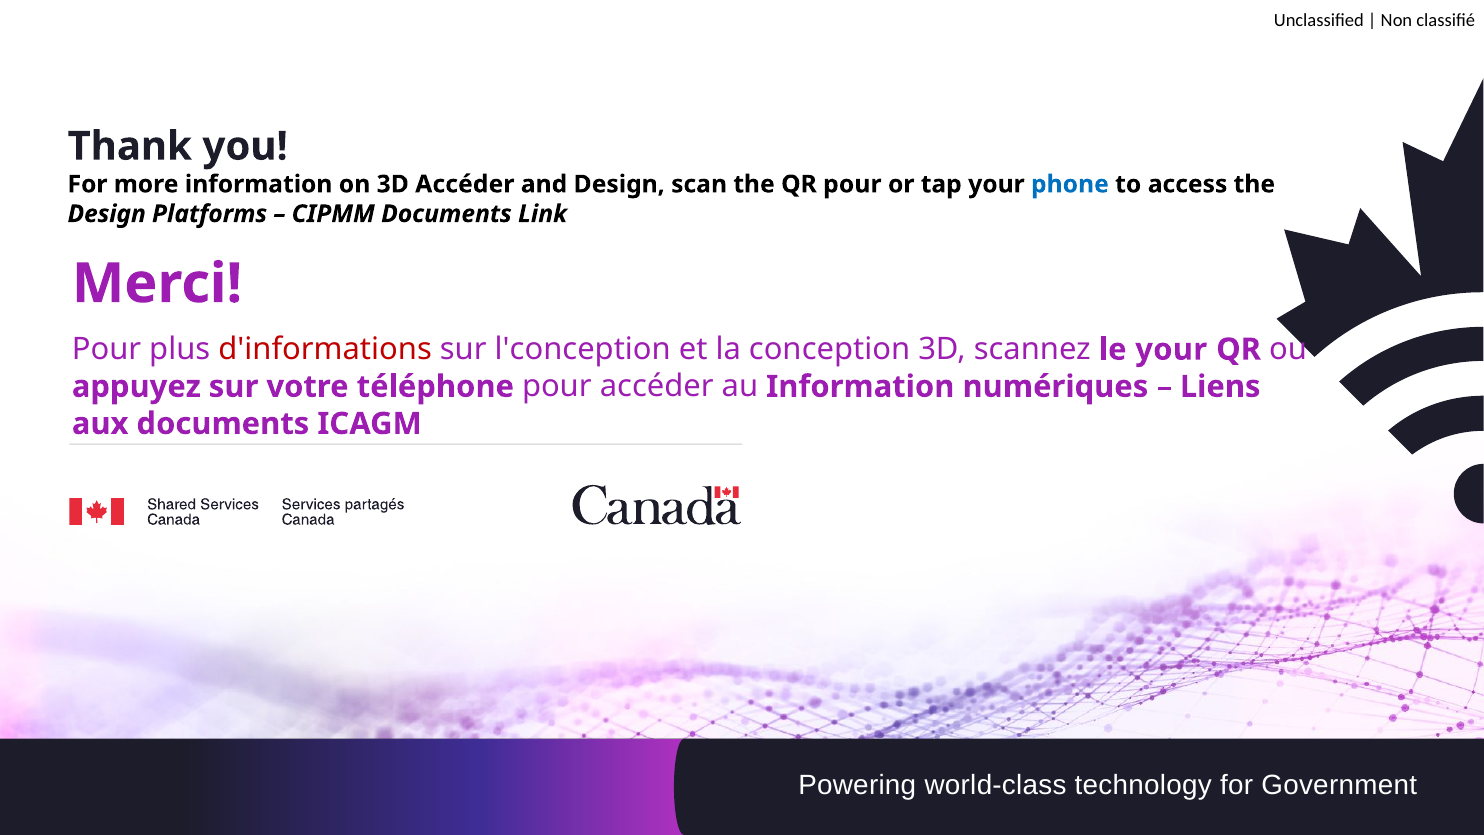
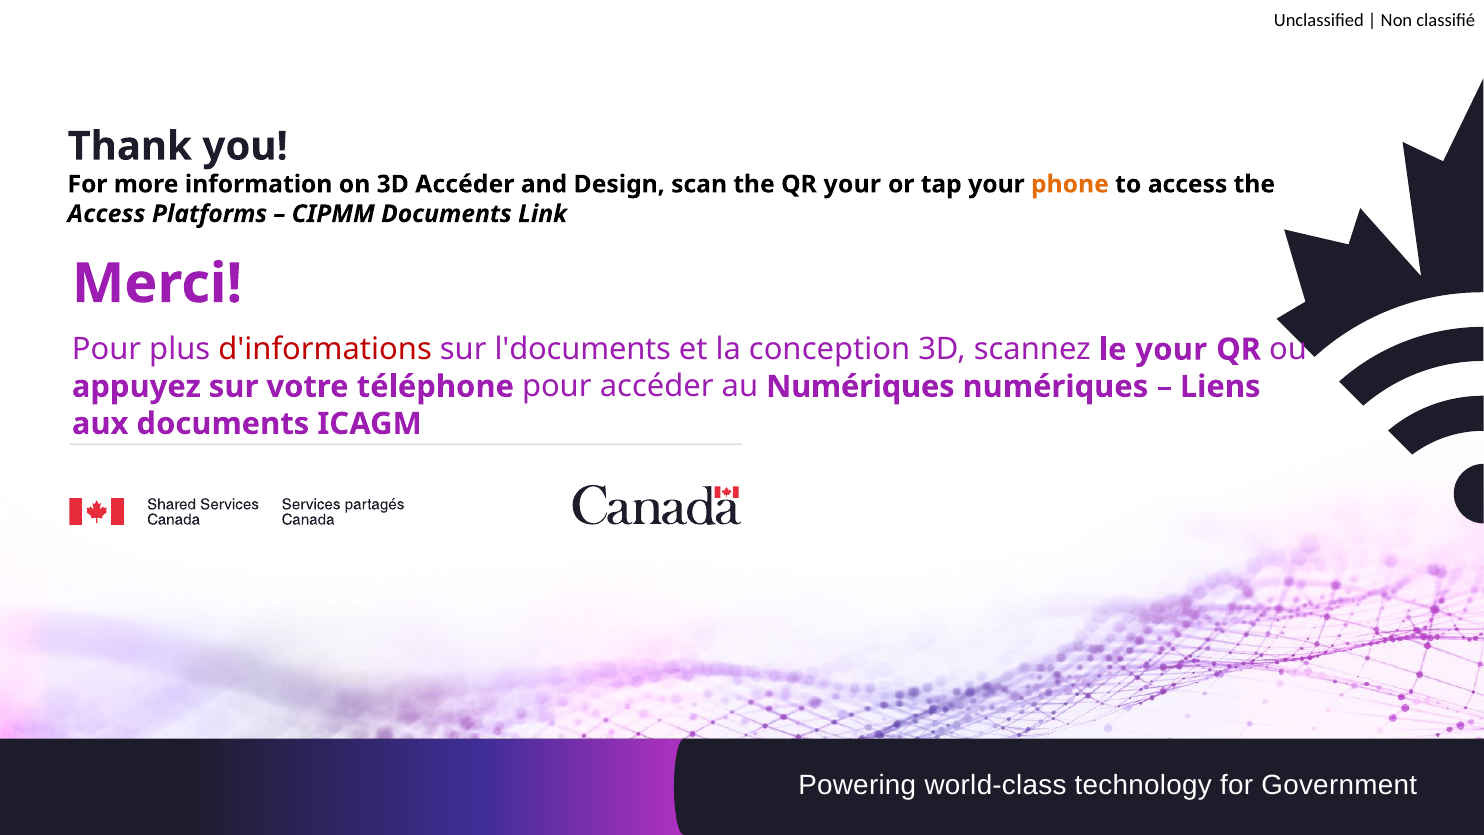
QR pour: pour -> your
phone colour: blue -> orange
Design at (107, 214): Design -> Access
l'conception: l'conception -> l'documents
au Information: Information -> Numériques
